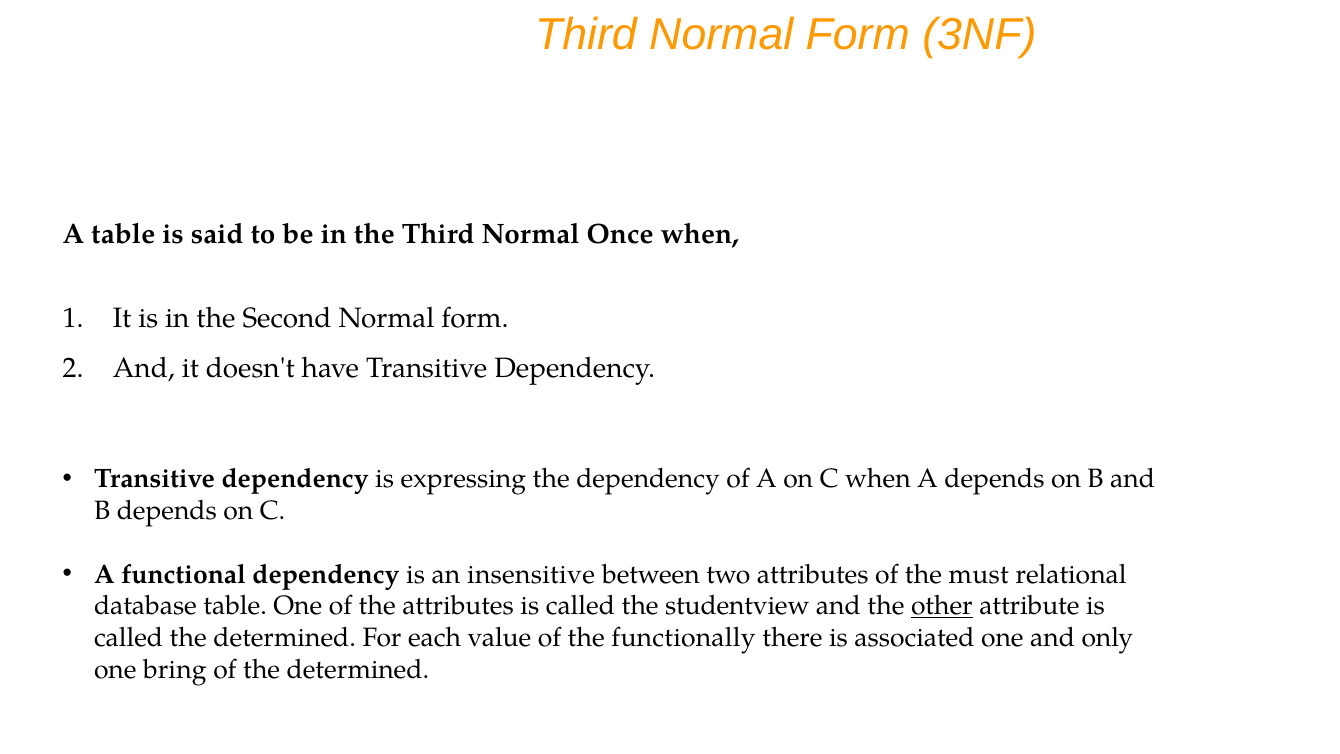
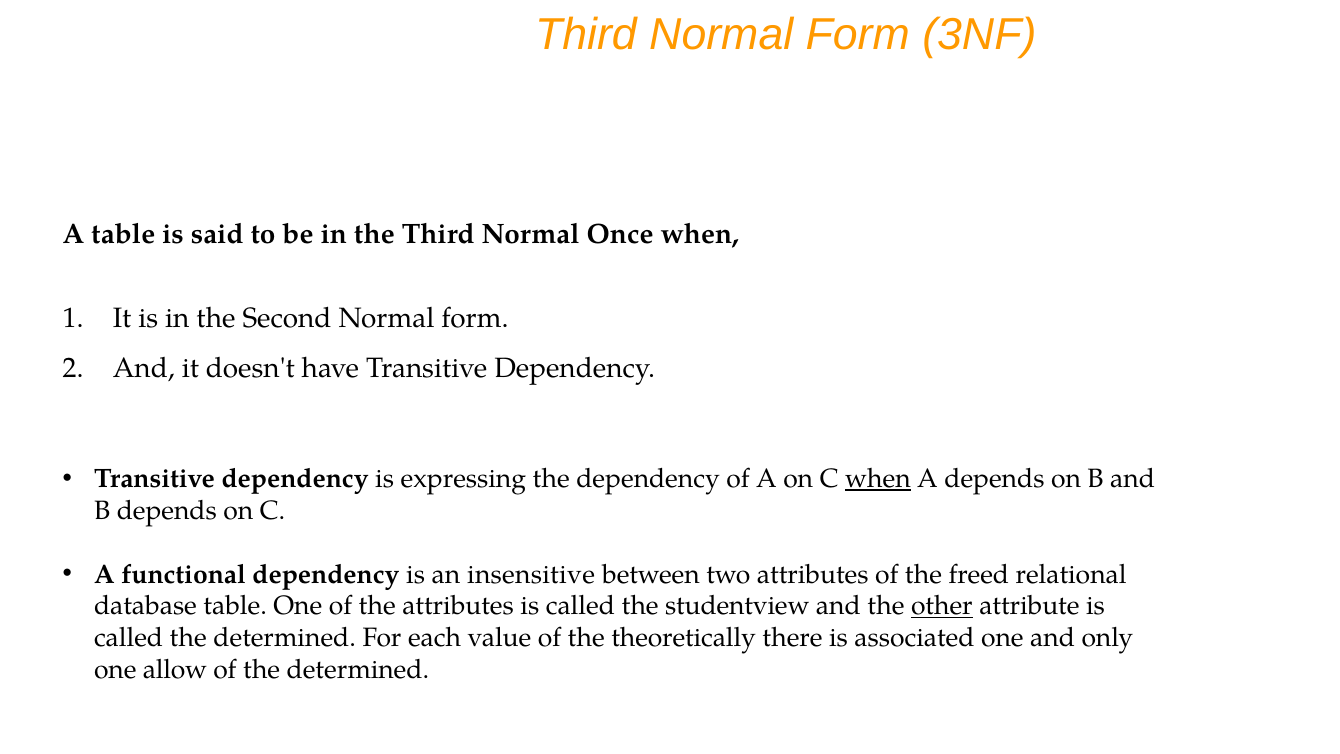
when at (878, 479) underline: none -> present
must: must -> freed
functionally: functionally -> theoretically
bring: bring -> allow
